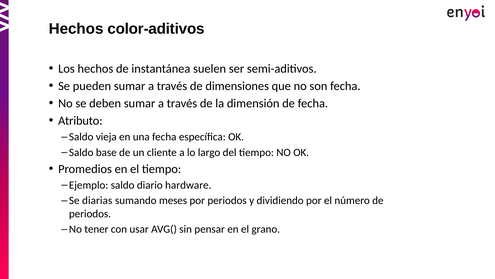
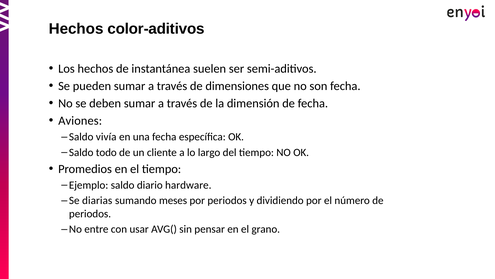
Atributo: Atributo -> Aviones
vieja: vieja -> vivía
base: base -> todo
tener: tener -> entre
